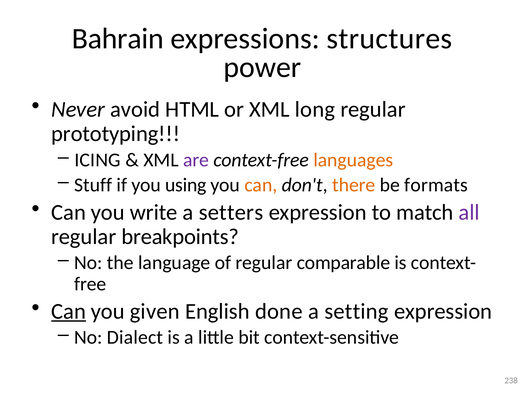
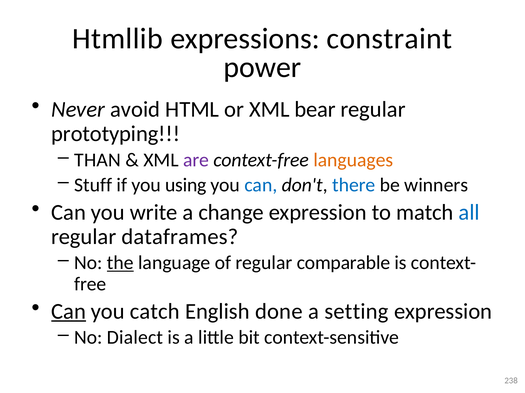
Bahrain: Bahrain -> Htmllib
structures: structures -> constraint
long: long -> bear
ICING: ICING -> THAN
can at (261, 185) colour: orange -> blue
there colour: orange -> blue
formats: formats -> winners
setters: setters -> change
all colour: purple -> blue
breakpoints: breakpoints -> dataframes
the underline: none -> present
given: given -> catch
